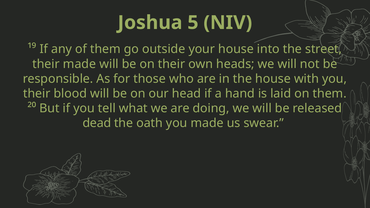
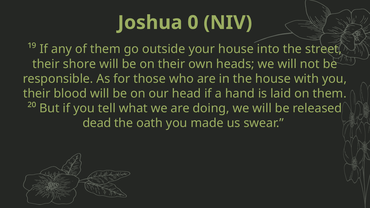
5: 5 -> 0
their made: made -> shore
